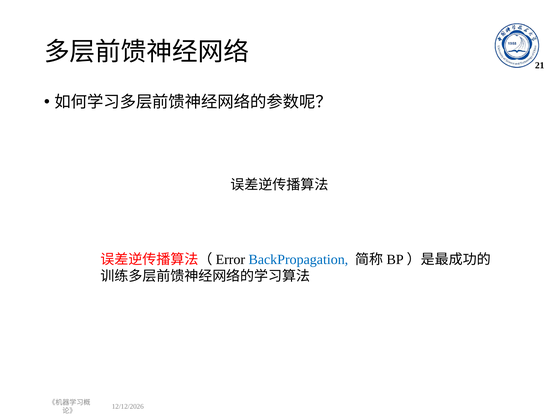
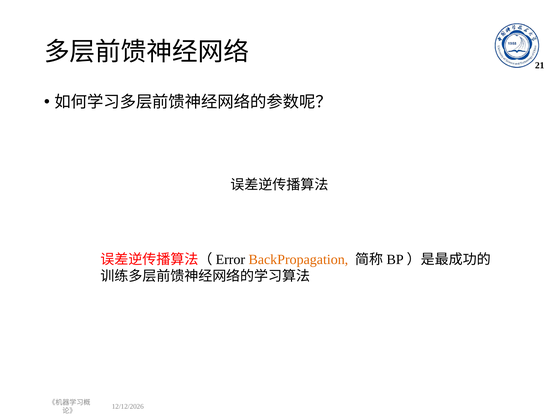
BackPropagation colour: blue -> orange
